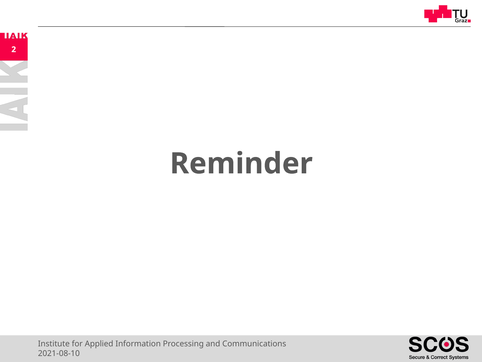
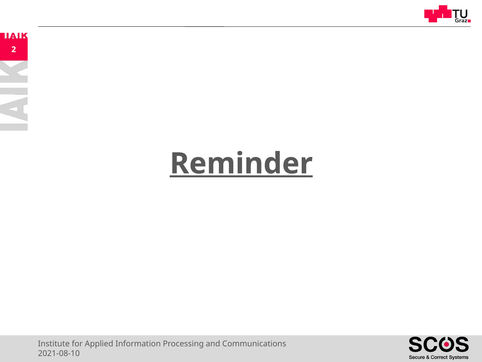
Reminder underline: none -> present
